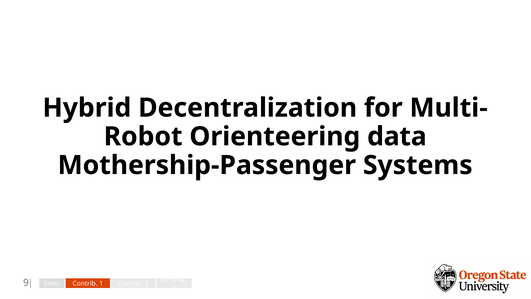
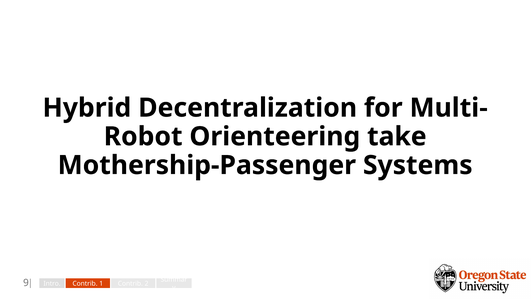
data: data -> take
